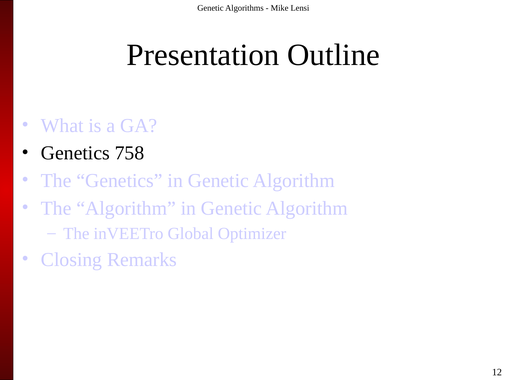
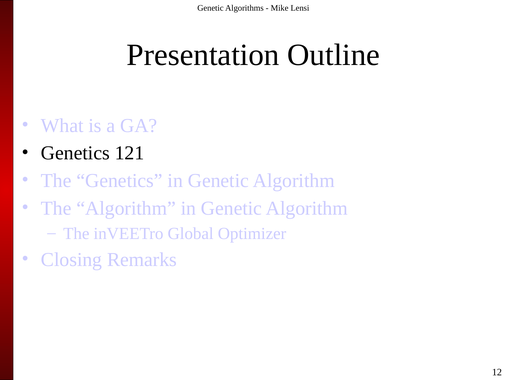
758: 758 -> 121
